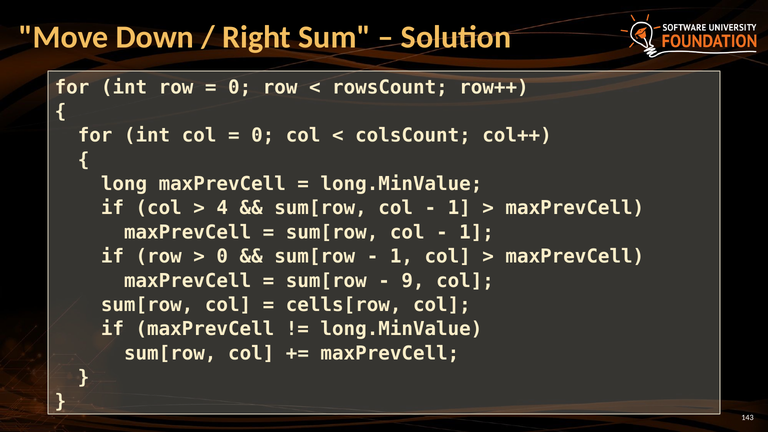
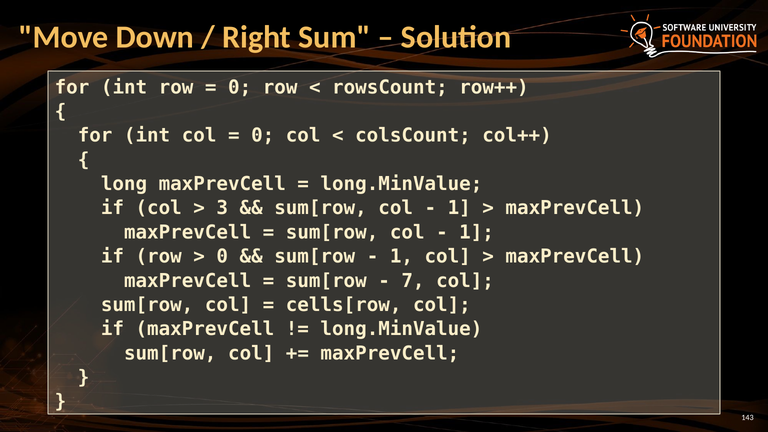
4: 4 -> 3
9: 9 -> 7
